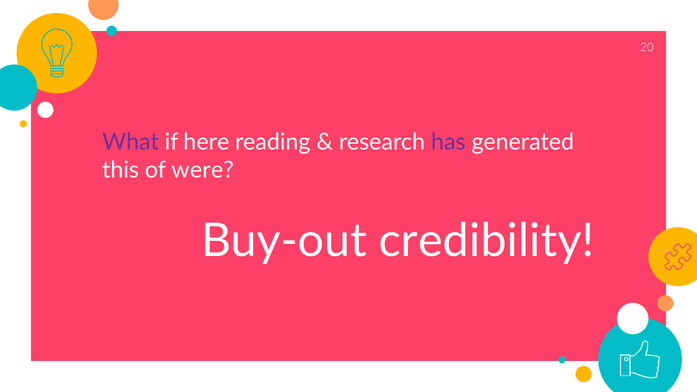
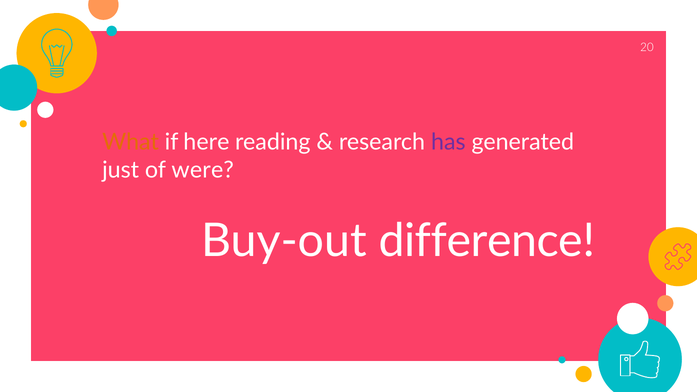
What colour: purple -> orange
this: this -> just
credibility: credibility -> difference
